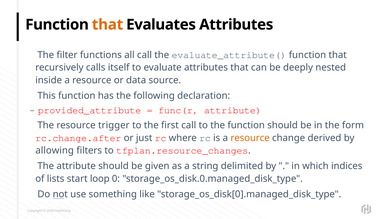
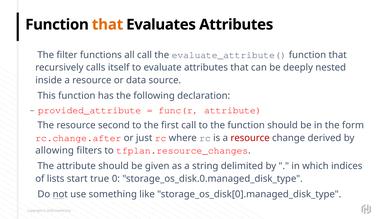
trigger: trigger -> second
resource at (250, 138) colour: orange -> red
loop: loop -> true
